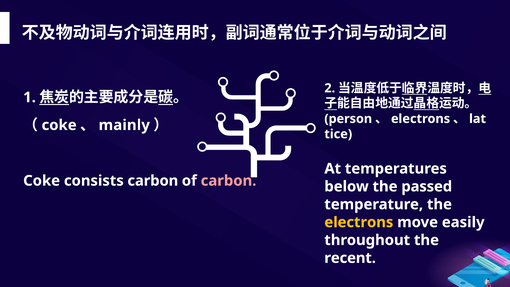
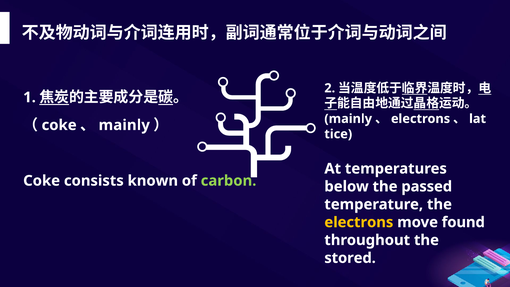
person at (348, 119): person -> mainly
consists carbon: carbon -> known
carbon at (229, 181) colour: pink -> light green
easily: easily -> found
recent: recent -> stored
